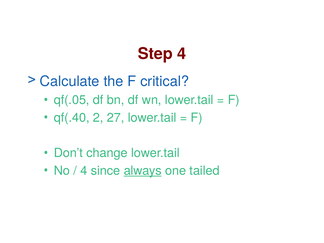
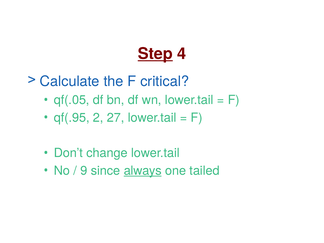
Step underline: none -> present
qf(.40: qf(.40 -> qf(.95
4 at (84, 171): 4 -> 9
